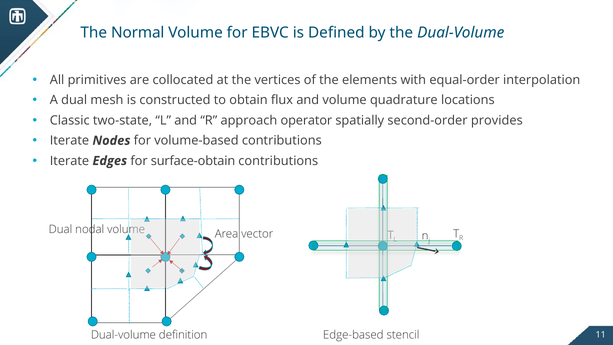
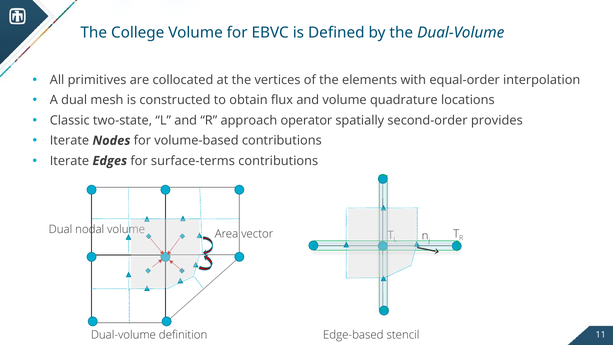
Normal: Normal -> College
surface-obtain: surface-obtain -> surface-terms
